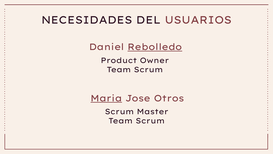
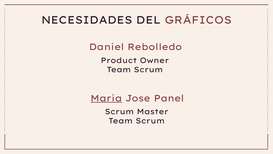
USUARIOS: USUARIOS -> GRÁFICOS
Rebolledo underline: present -> none
Otros: Otros -> Panel
